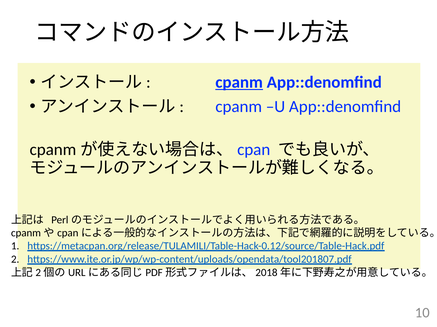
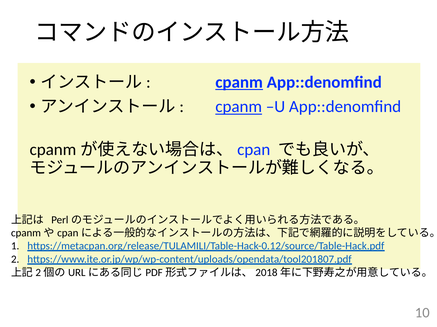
cpanm at (239, 107) underline: none -> present
